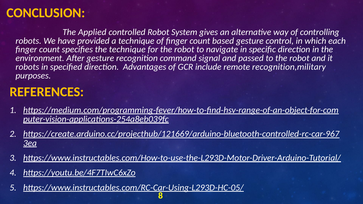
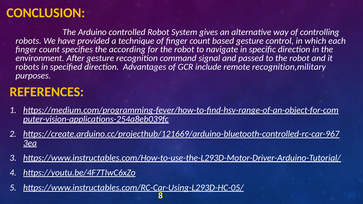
Applied: Applied -> Arduino
the technique: technique -> according
